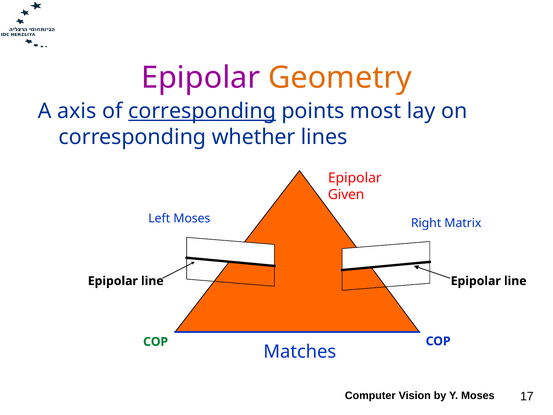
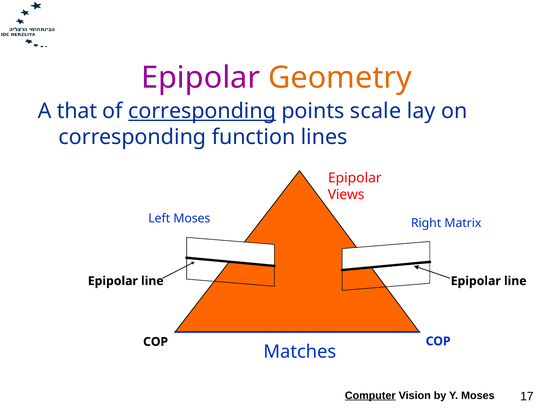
axis: axis -> that
most: most -> scale
whether: whether -> function
Given: Given -> Views
COP at (156, 342) colour: green -> black
Computer underline: none -> present
